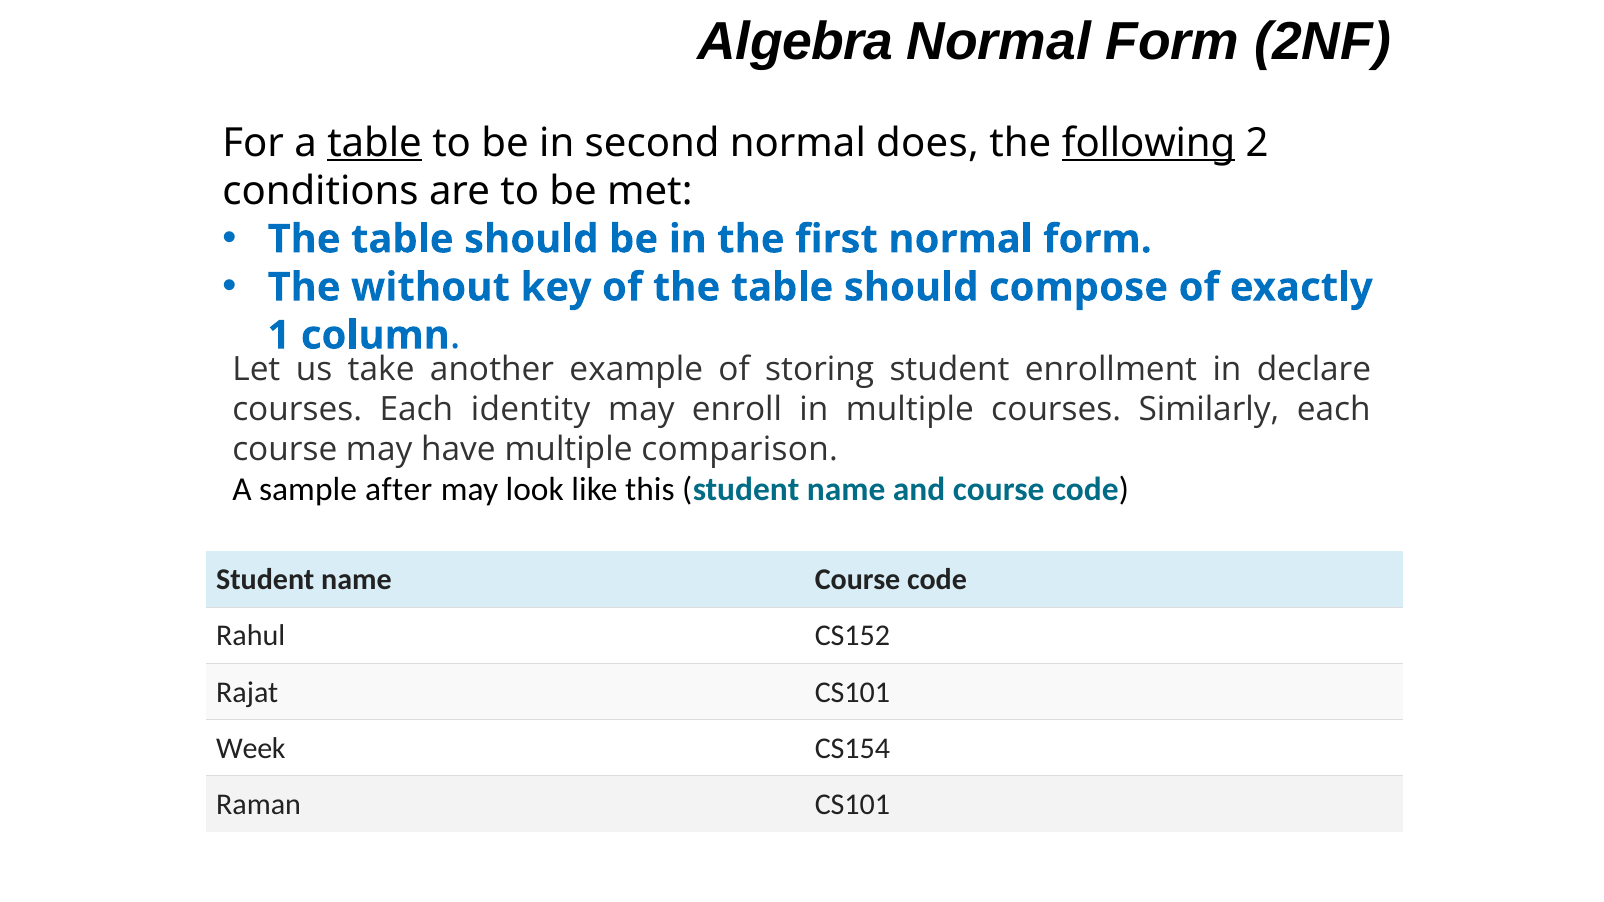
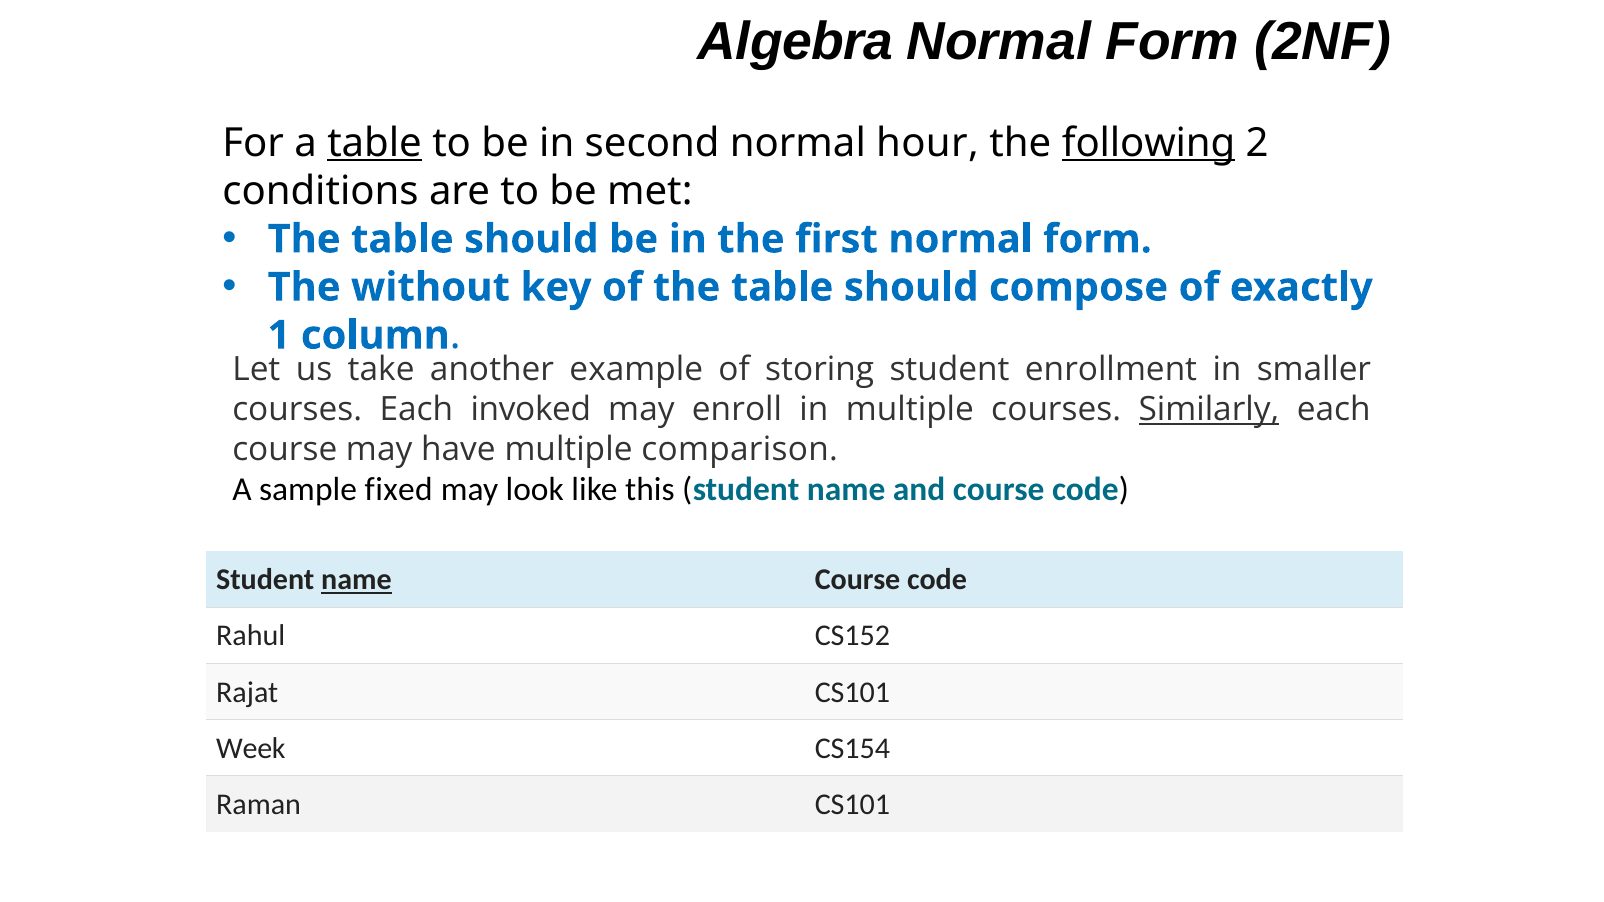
does: does -> hour
declare: declare -> smaller
identity: identity -> invoked
Similarly underline: none -> present
after: after -> fixed
name at (356, 580) underline: none -> present
